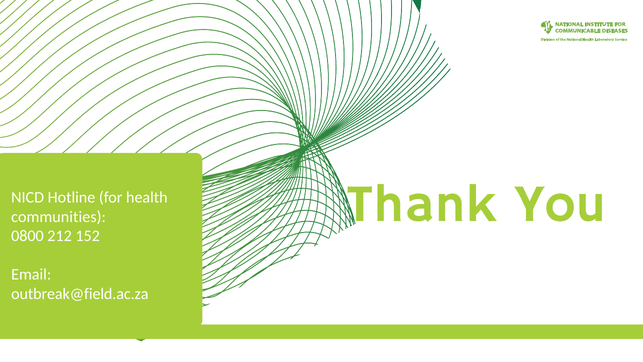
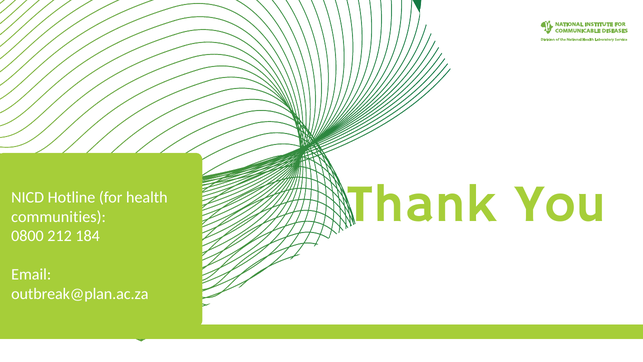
152: 152 -> 184
outbreak@field.ac.za: outbreak@field.ac.za -> outbreak@plan.ac.za
